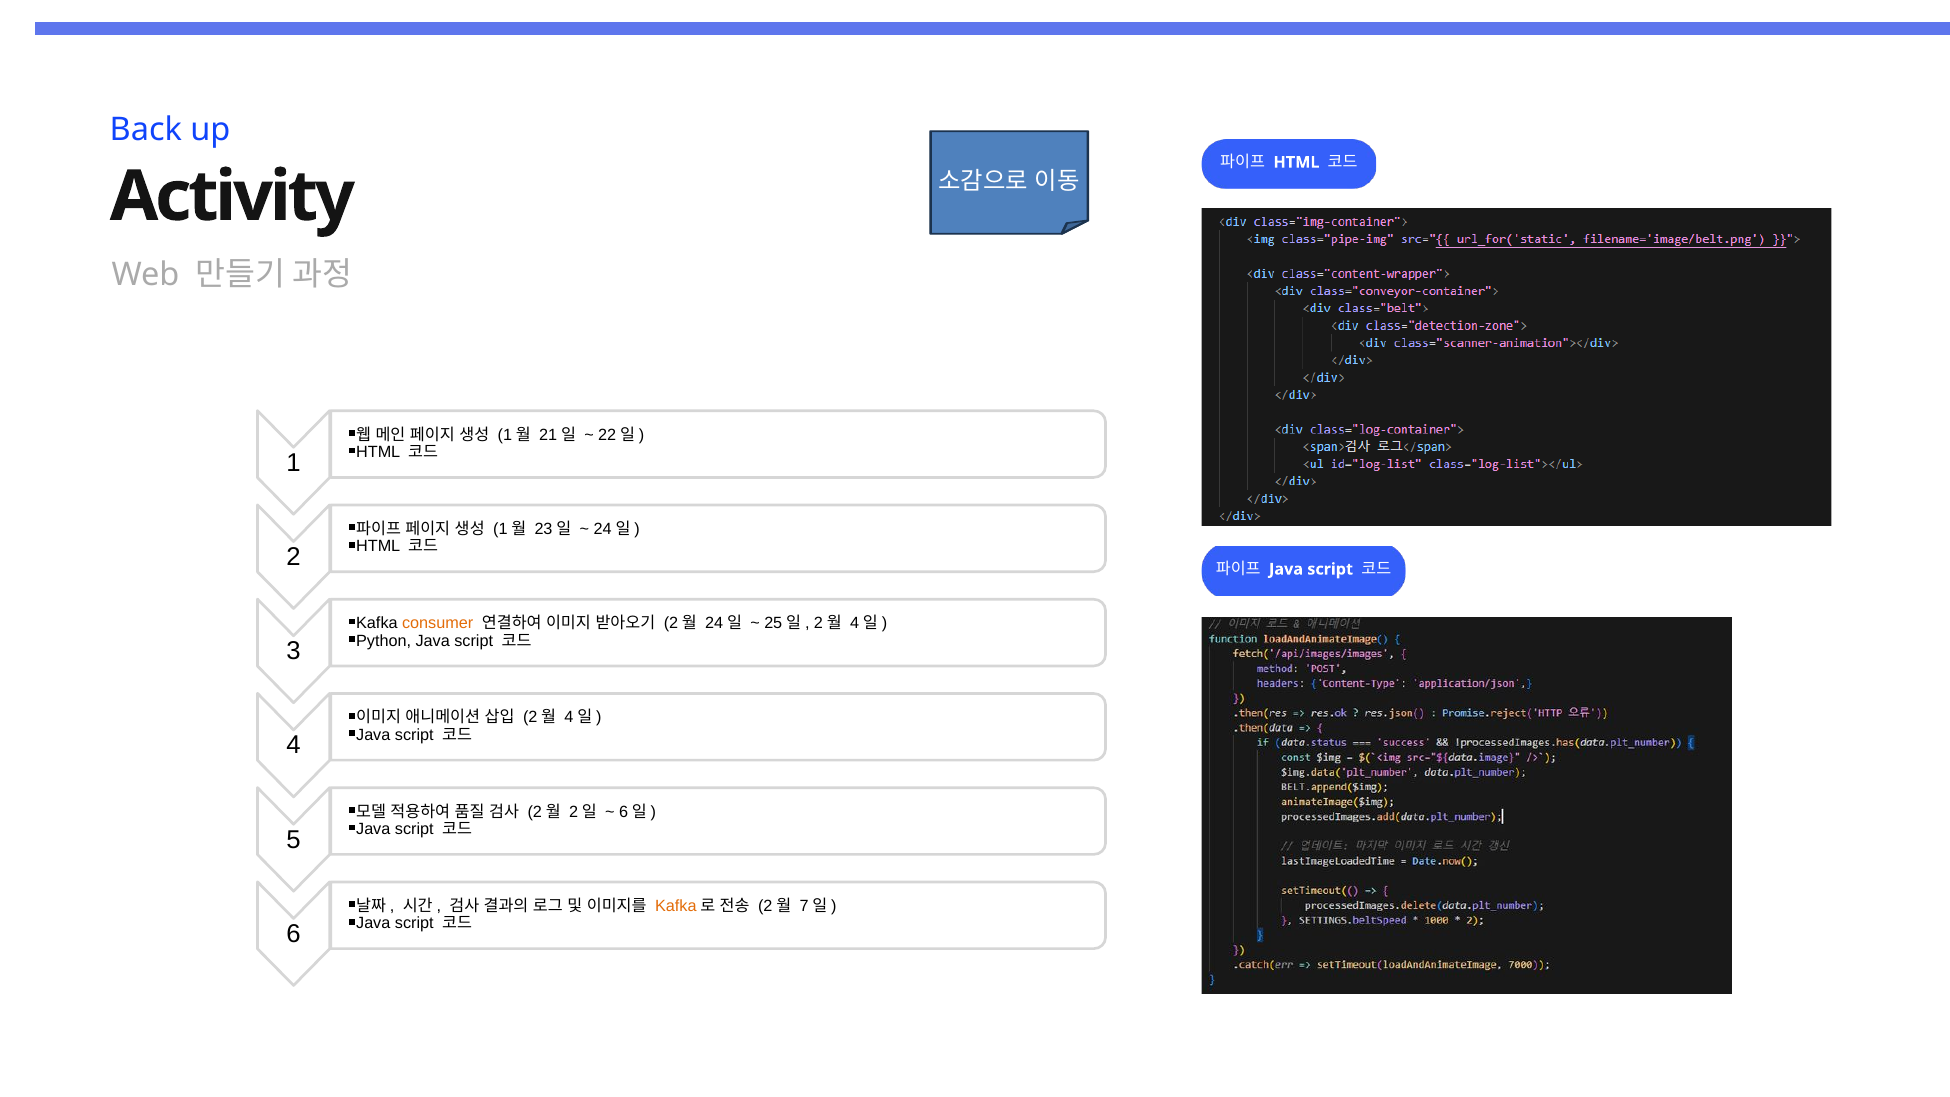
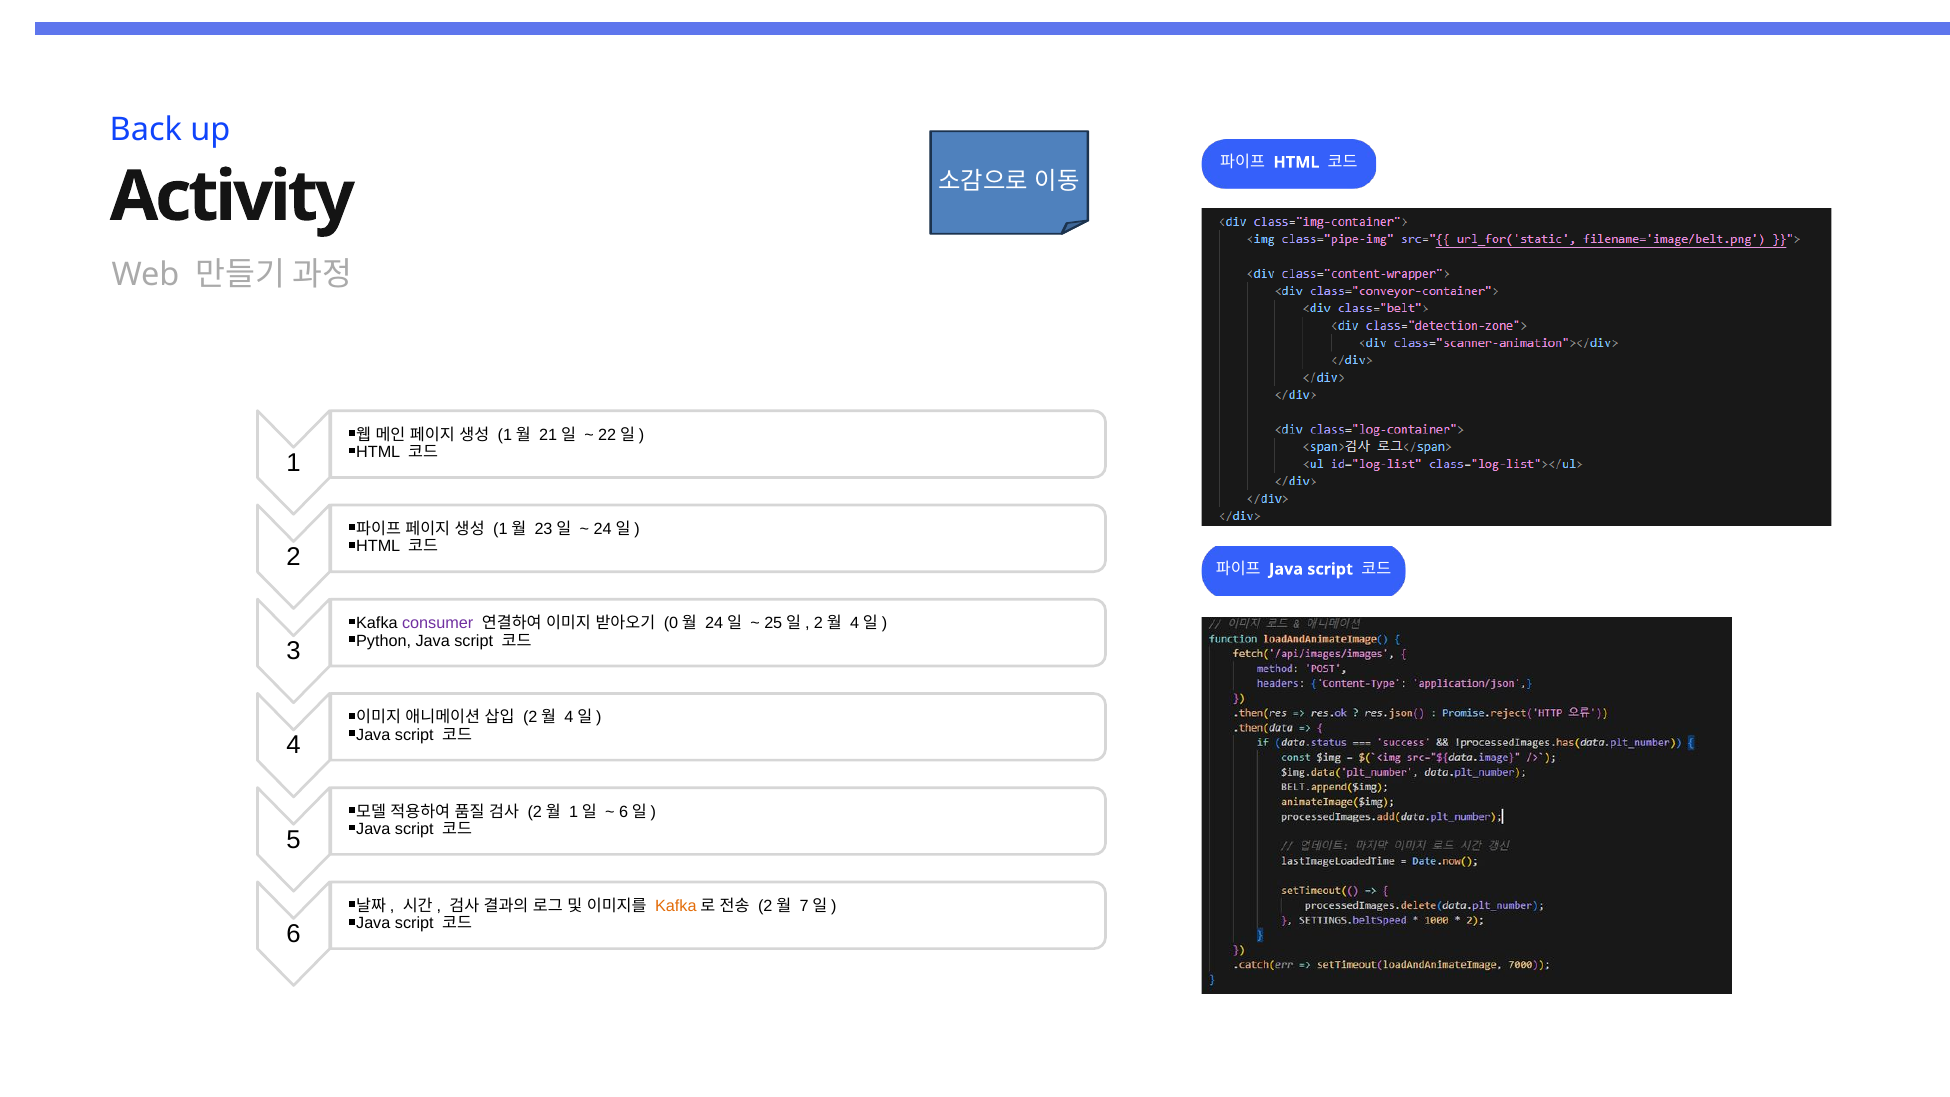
consumer colour: orange -> purple
2 at (671, 623): 2 -> 0
2 at (574, 812): 2 -> 1
